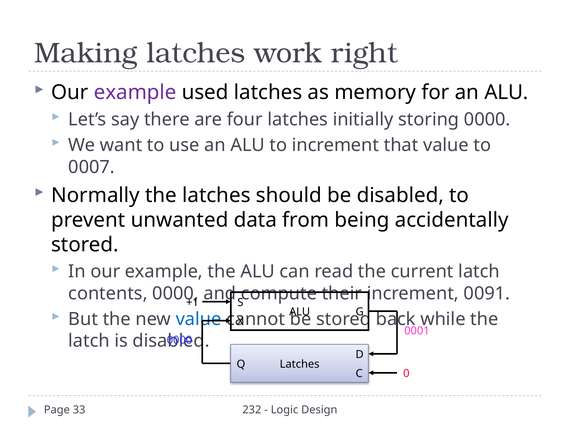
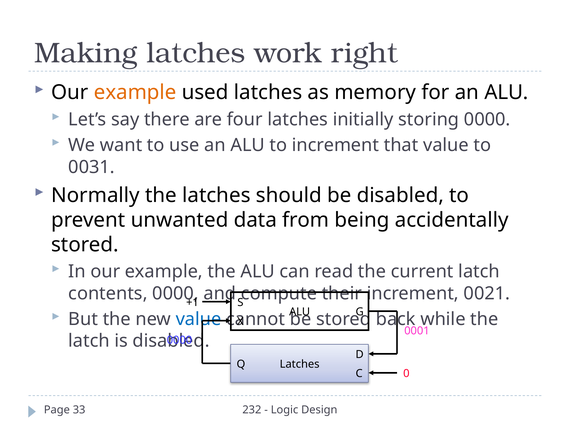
example at (135, 93) colour: purple -> orange
0007: 0007 -> 0031
0091: 0091 -> 0021
